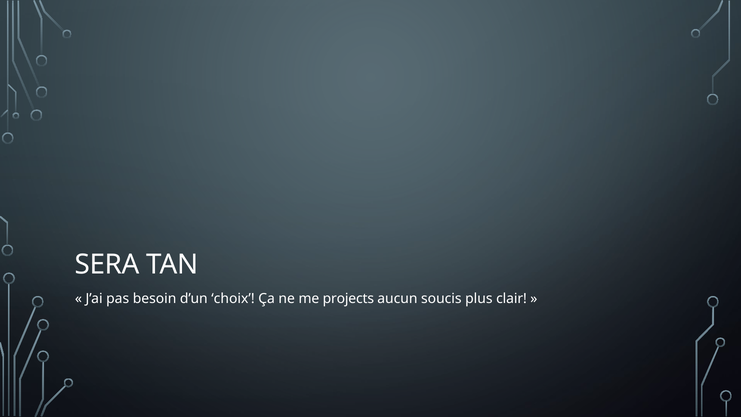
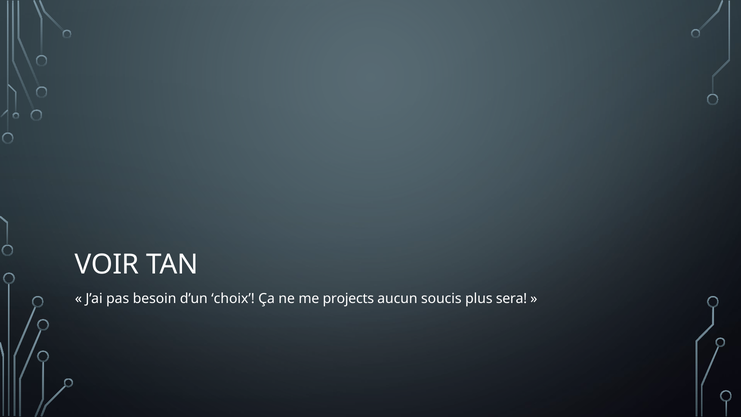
SERA: SERA -> VOIR
clair: clair -> sera
